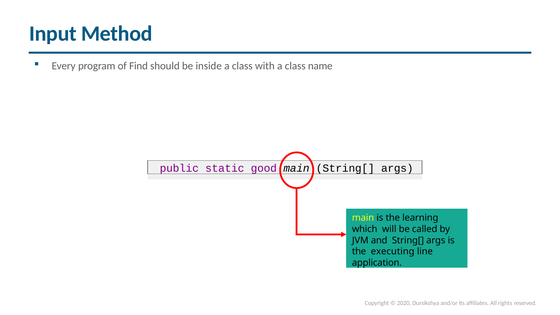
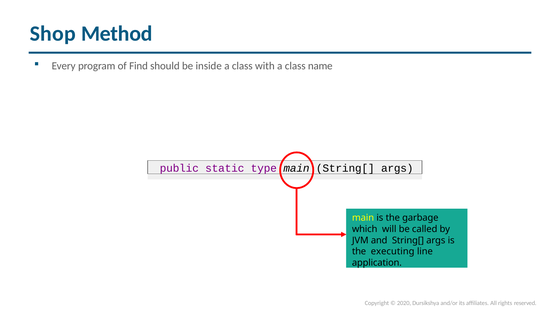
Input: Input -> Shop
good: good -> type
learning: learning -> garbage
